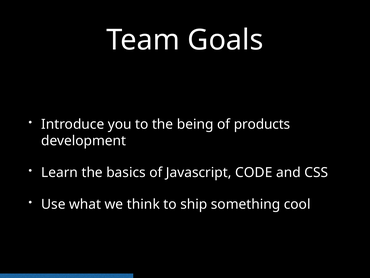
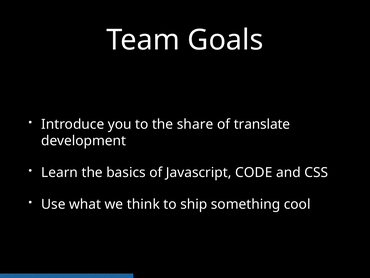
being: being -> share
products: products -> translate
